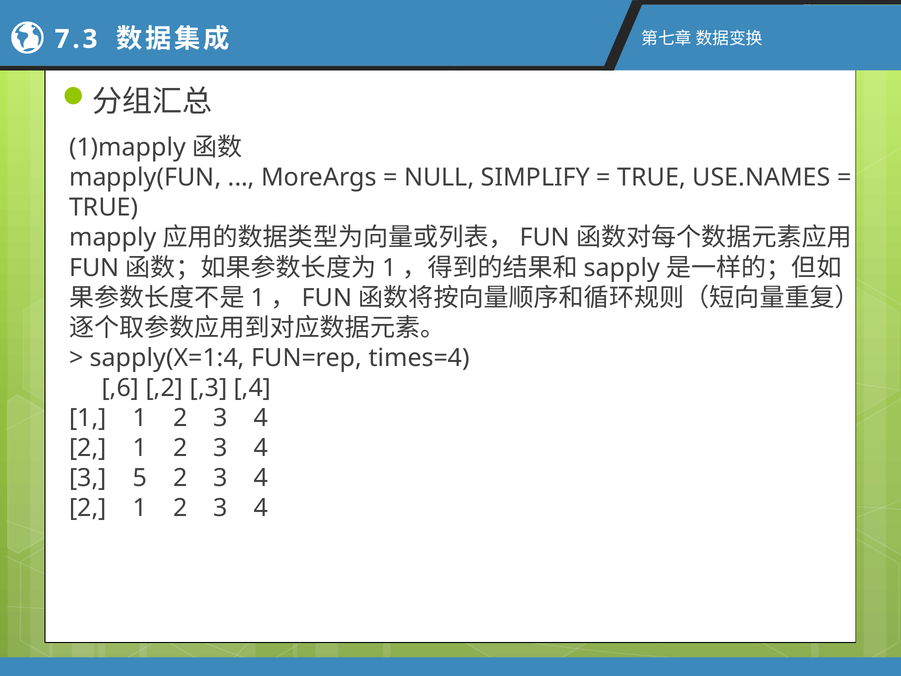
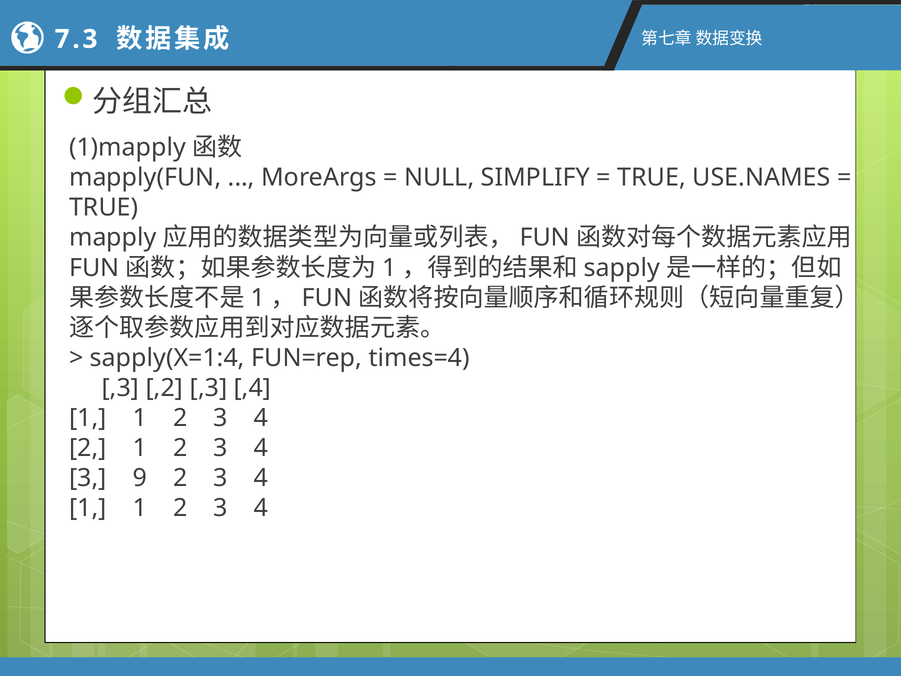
,6 at (120, 388): ,6 -> ,3
5: 5 -> 9
2 at (88, 508): 2 -> 1
